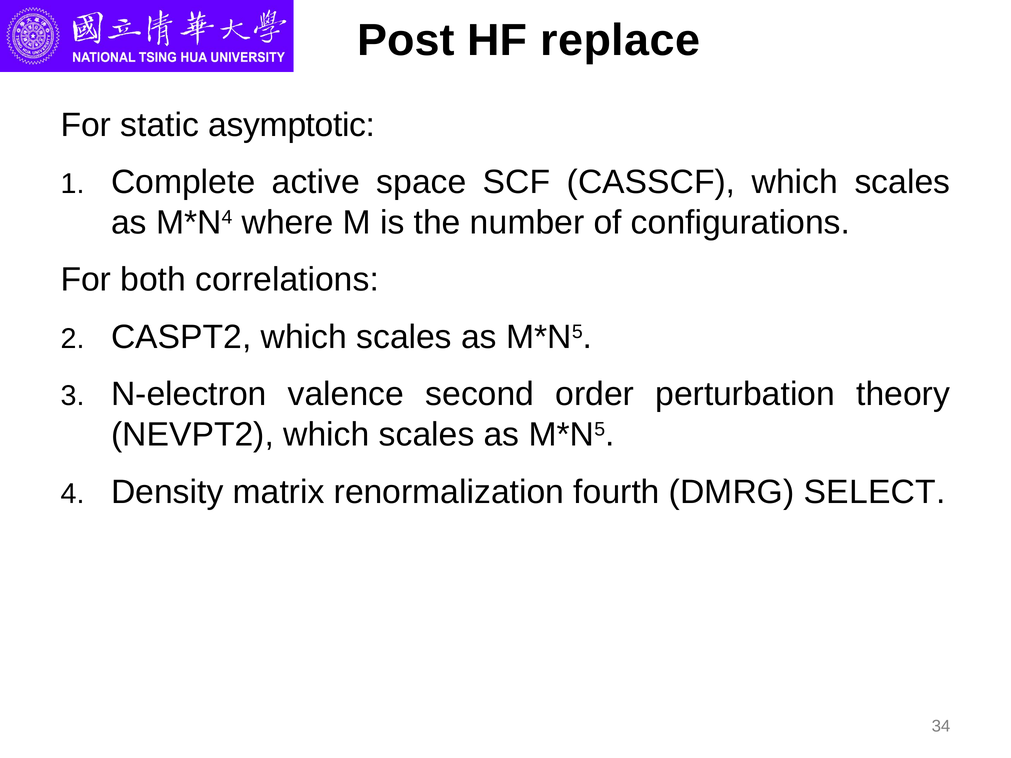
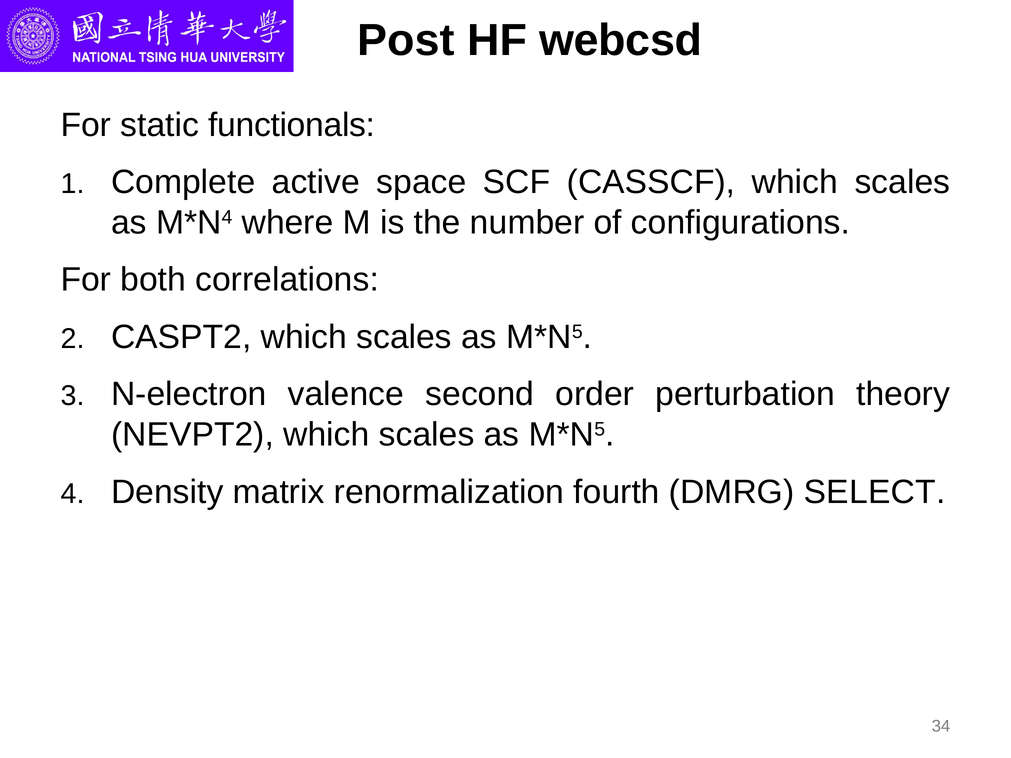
replace: replace -> webcsd
asymptotic: asymptotic -> functionals
